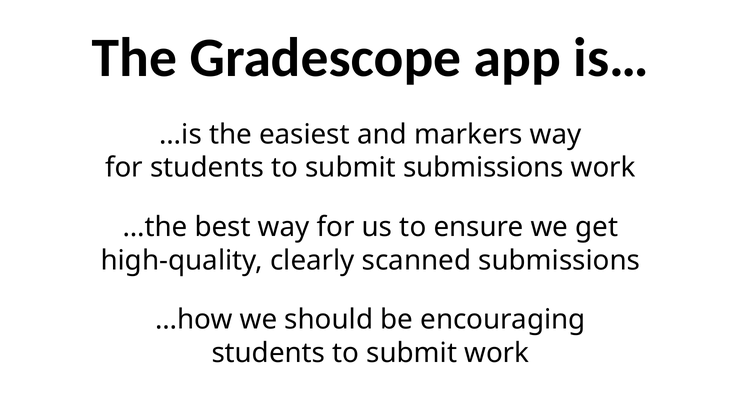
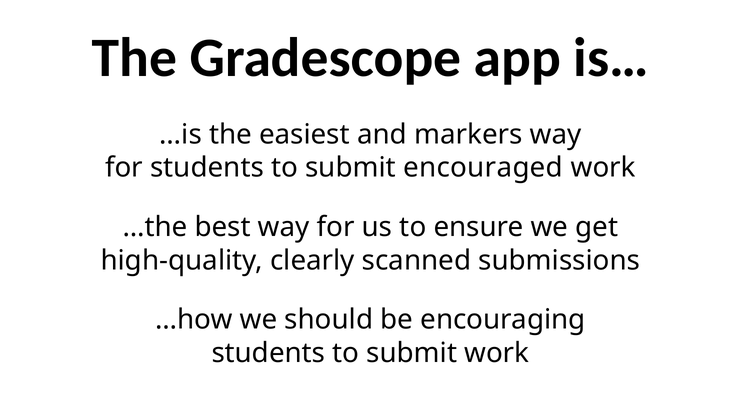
submit submissions: submissions -> encouraged
